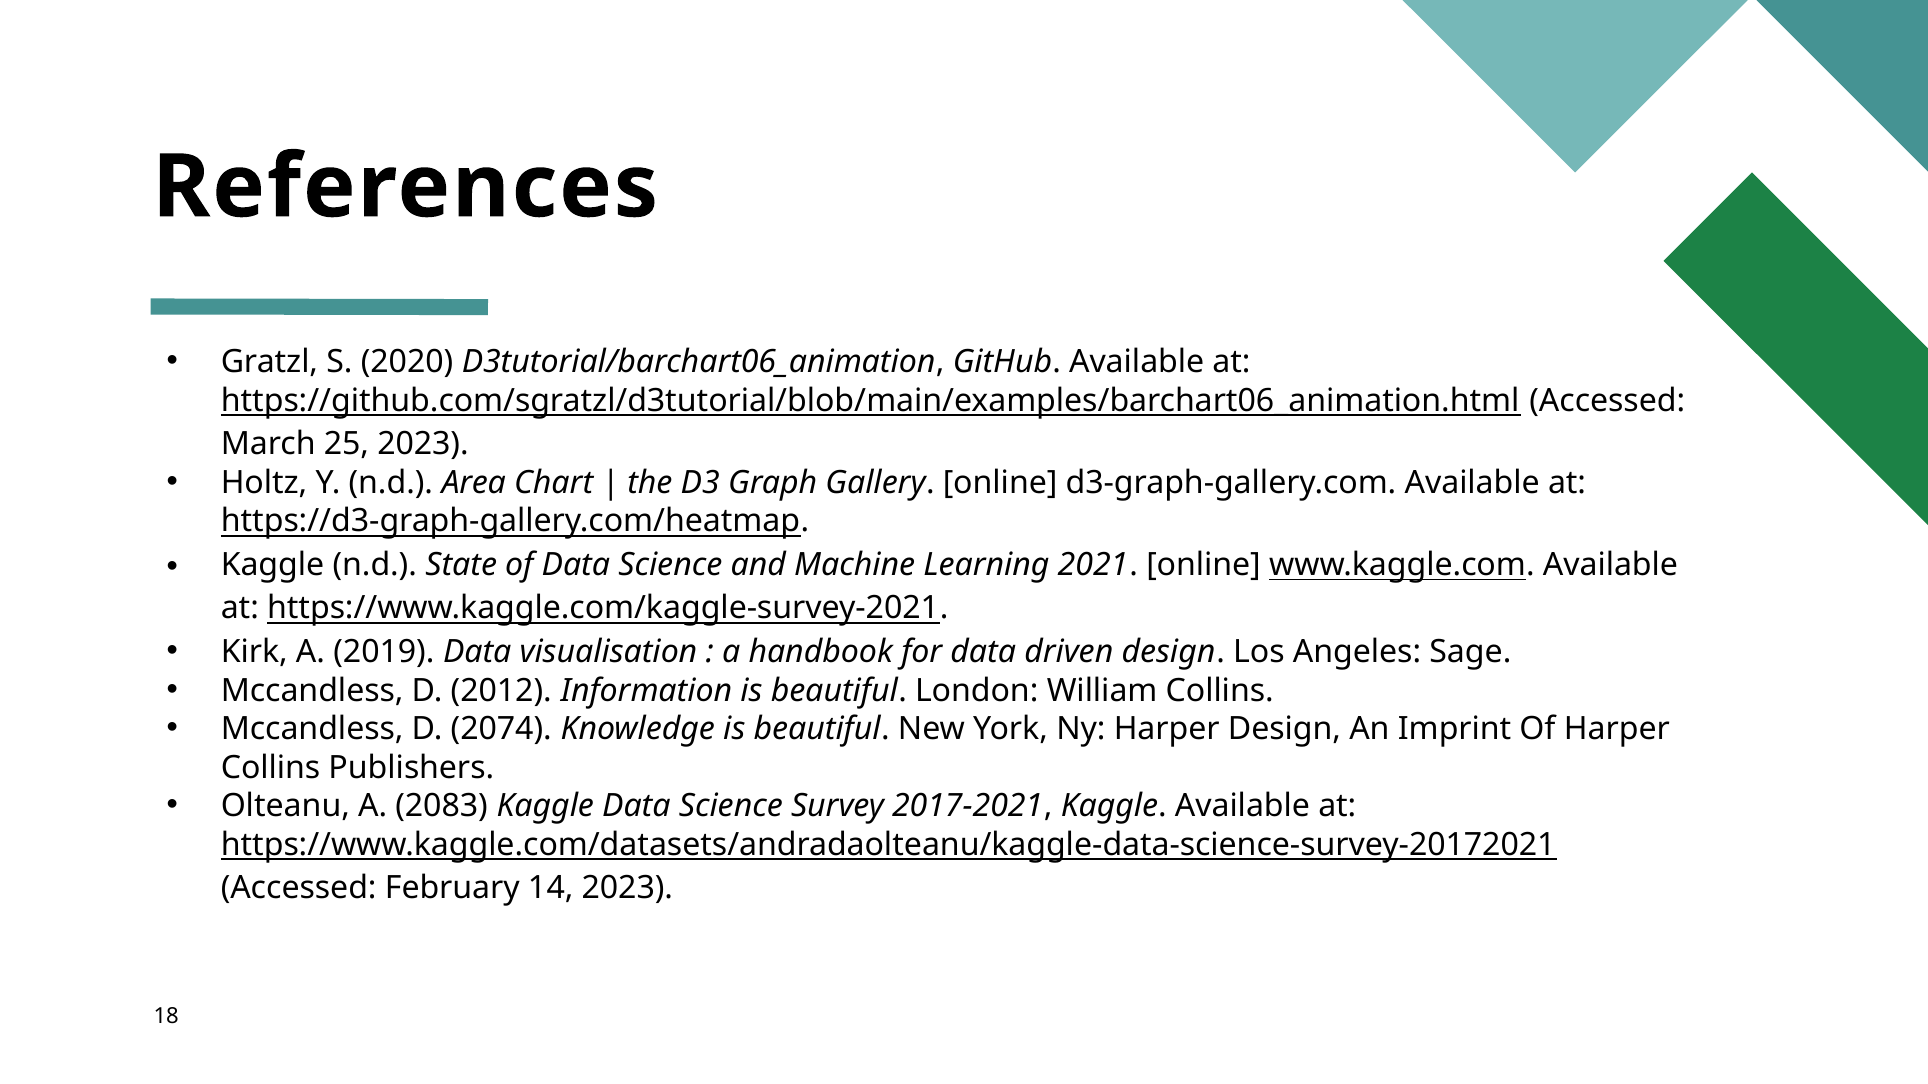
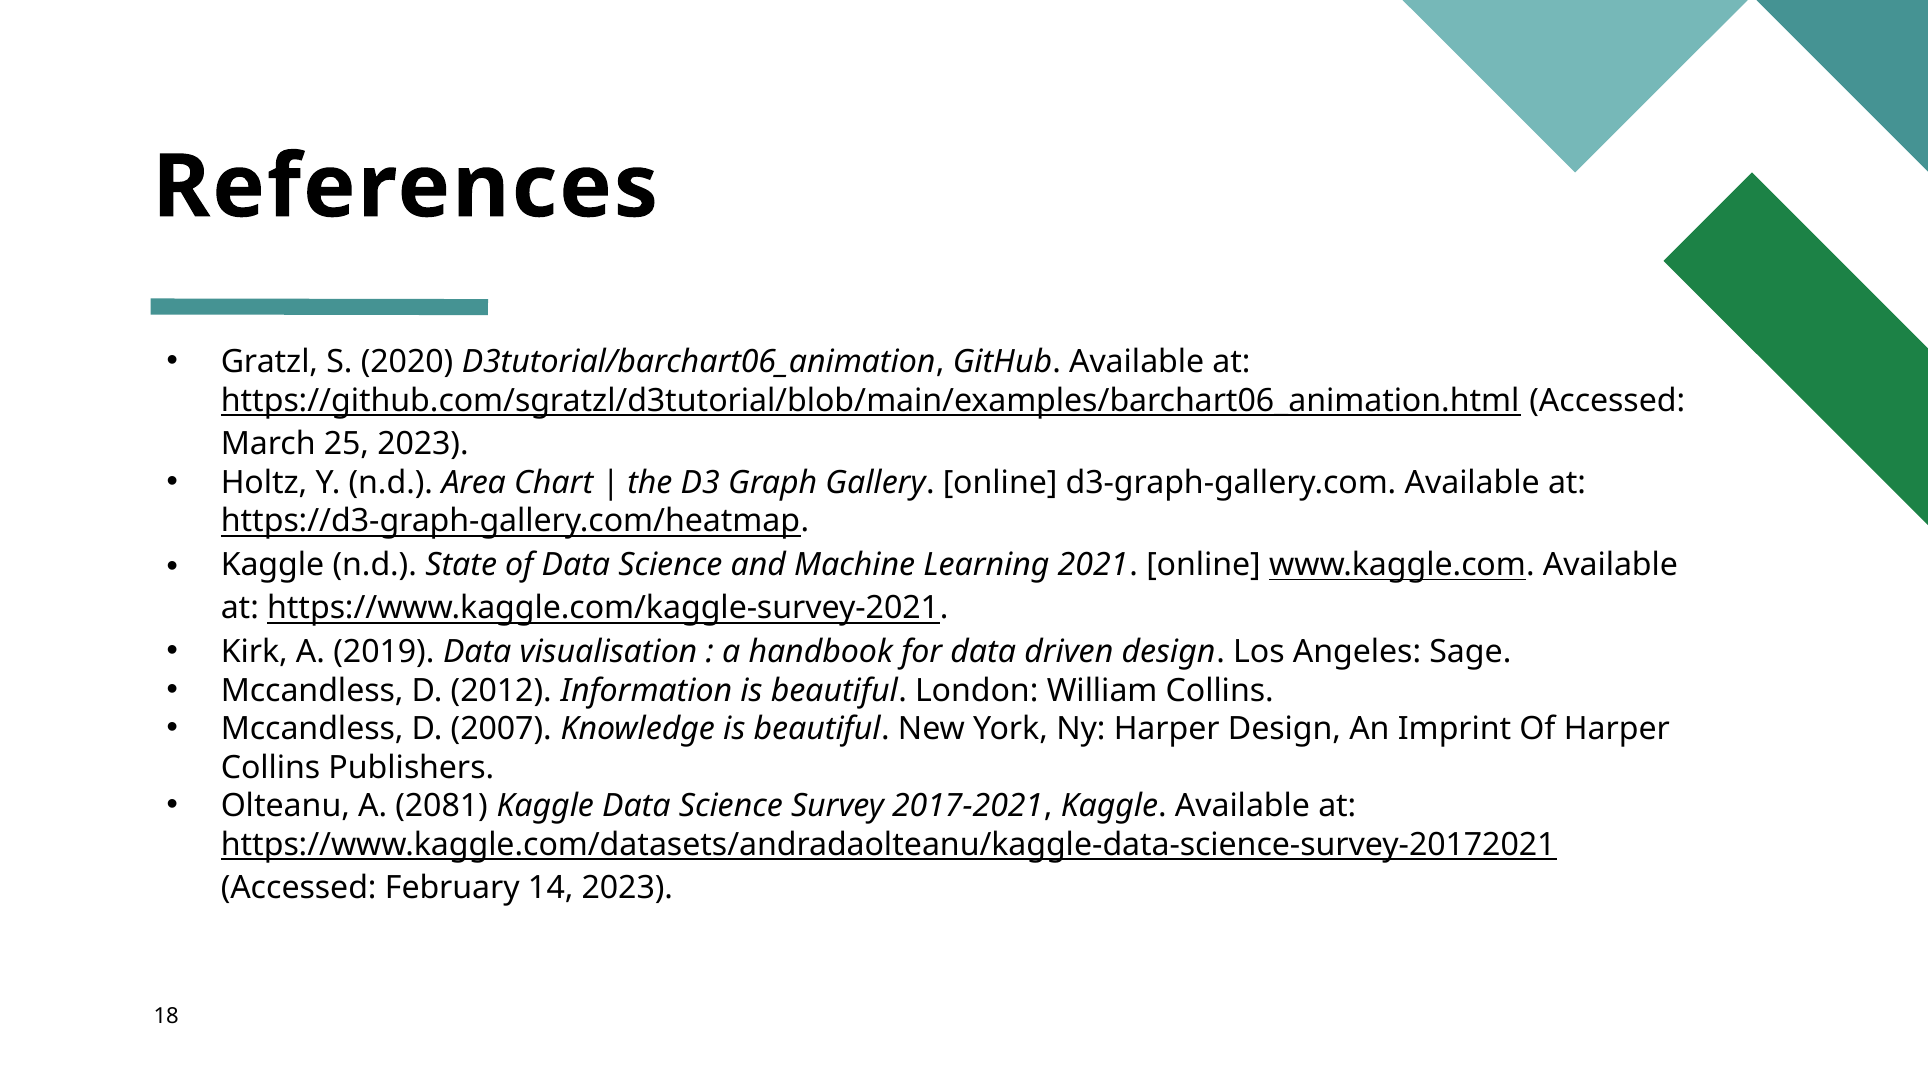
2074: 2074 -> 2007
2083: 2083 -> 2081
